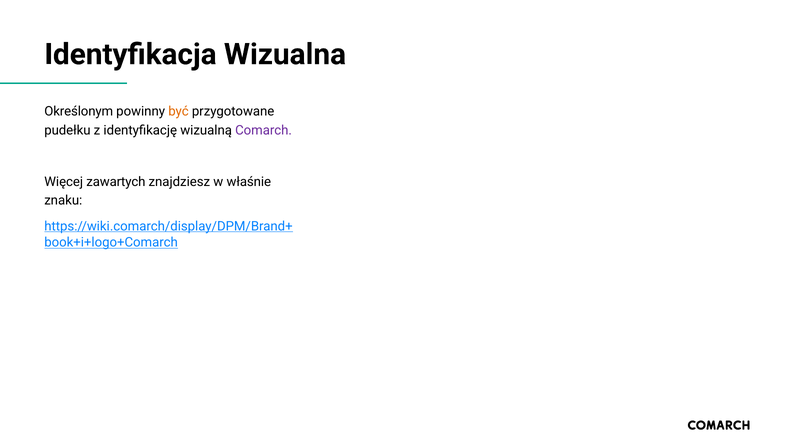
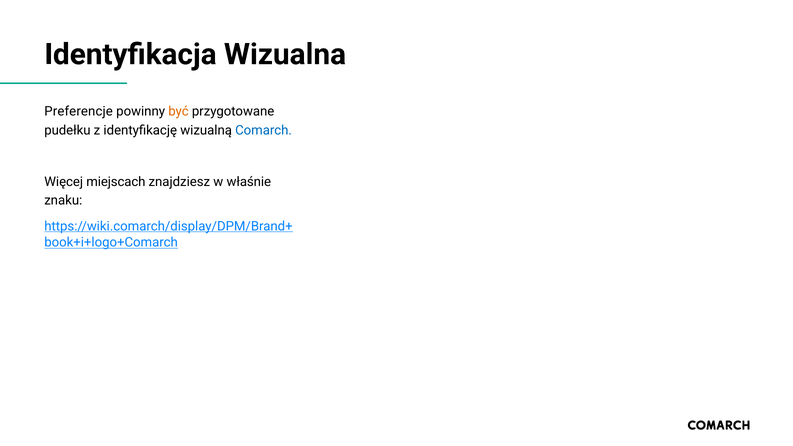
Określonym: Określonym -> Preferencje
Comarch colour: purple -> blue
zawartych: zawartych -> miejscach
